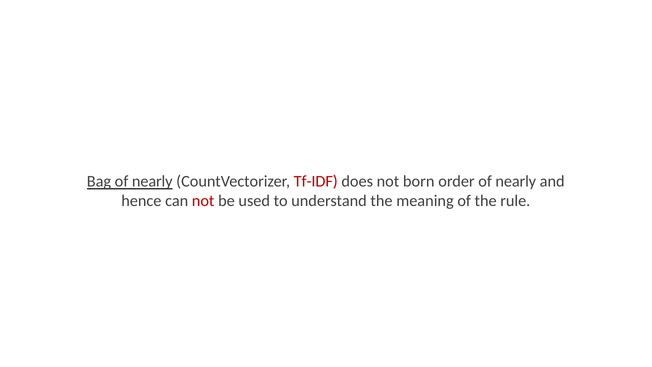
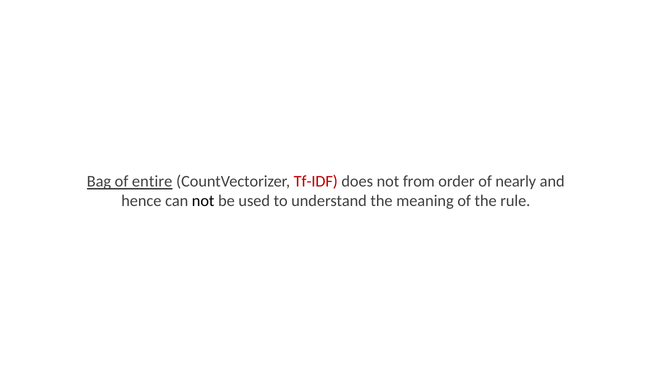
Bag of nearly: nearly -> entire
born: born -> from
not at (203, 201) colour: red -> black
